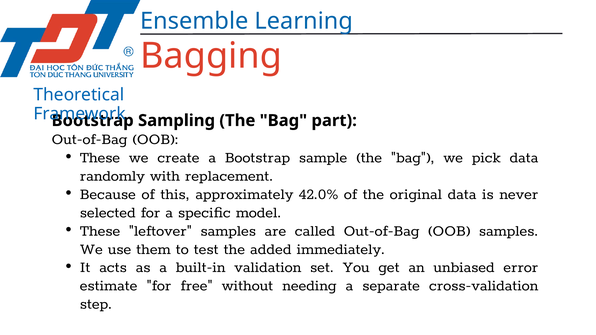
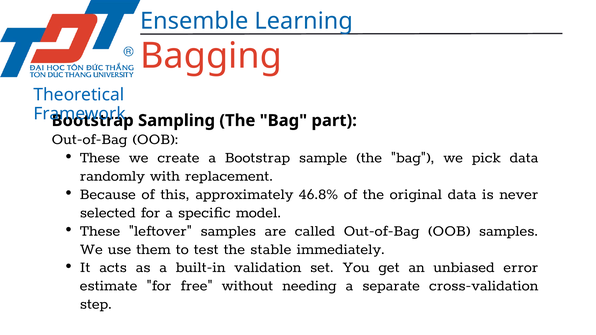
42.0%: 42.0% -> 46.8%
added: added -> stable
